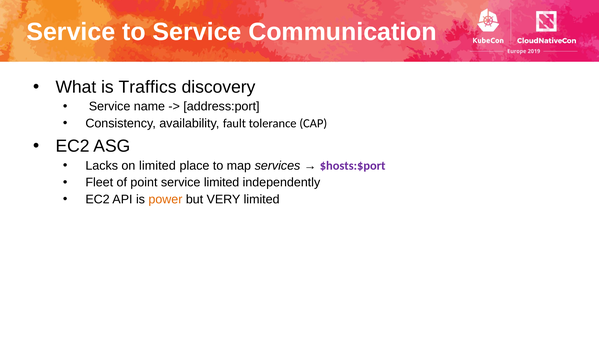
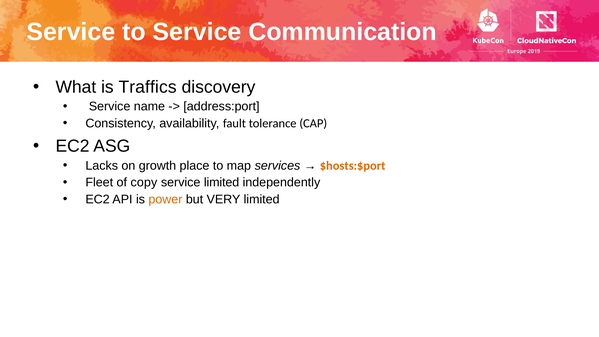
on limited: limited -> growth
$hosts:$port colour: purple -> orange
point: point -> copy
